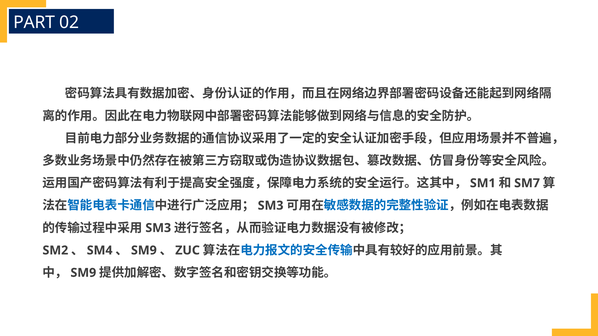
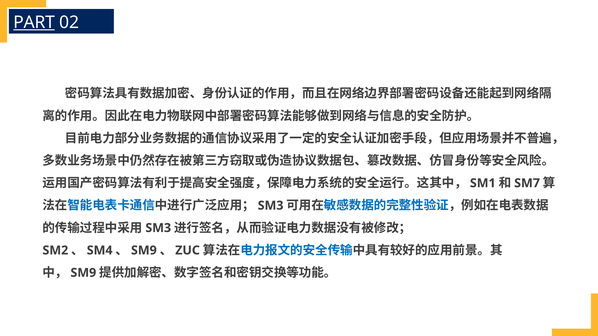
PART underline: none -> present
